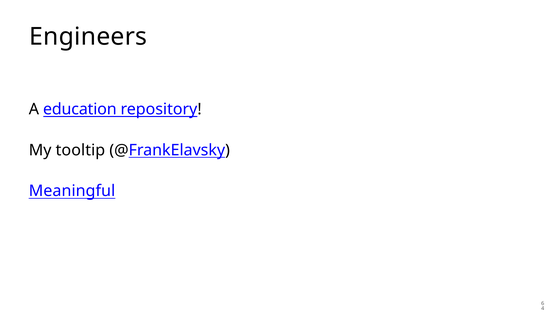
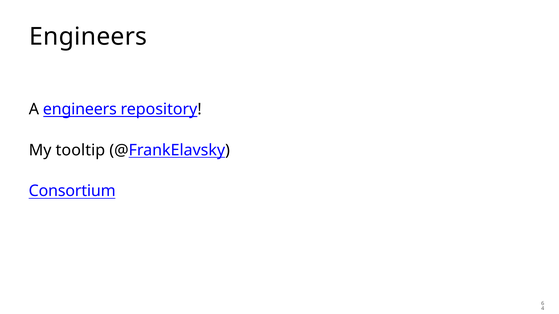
A education: education -> engineers
Meaningful: Meaningful -> Consortium
